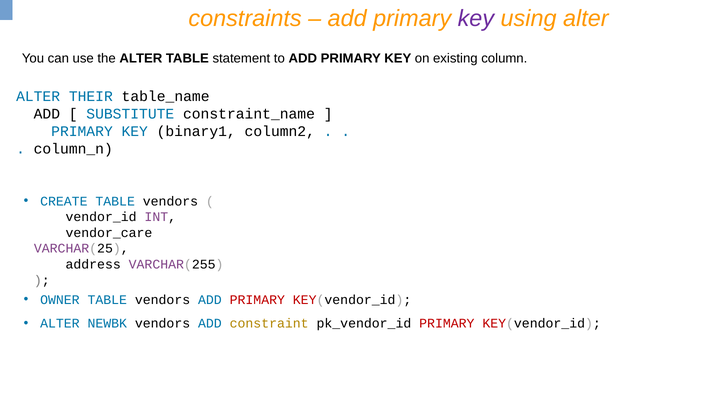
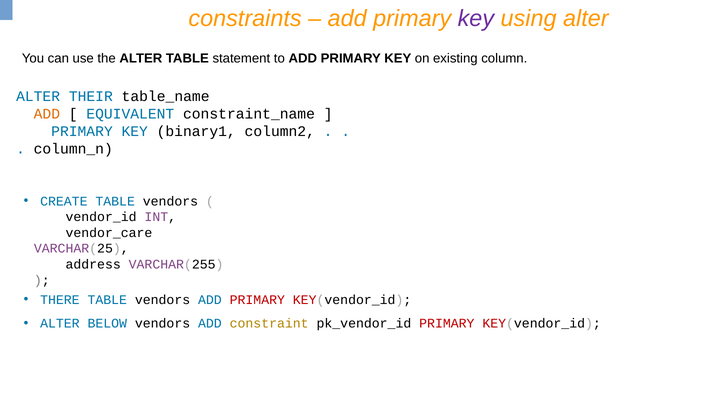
ADD at (47, 114) colour: black -> orange
SUBSTITUTE: SUBSTITUTE -> EQUIVALENT
OWNER: OWNER -> THERE
NEWBK: NEWBK -> BELOW
